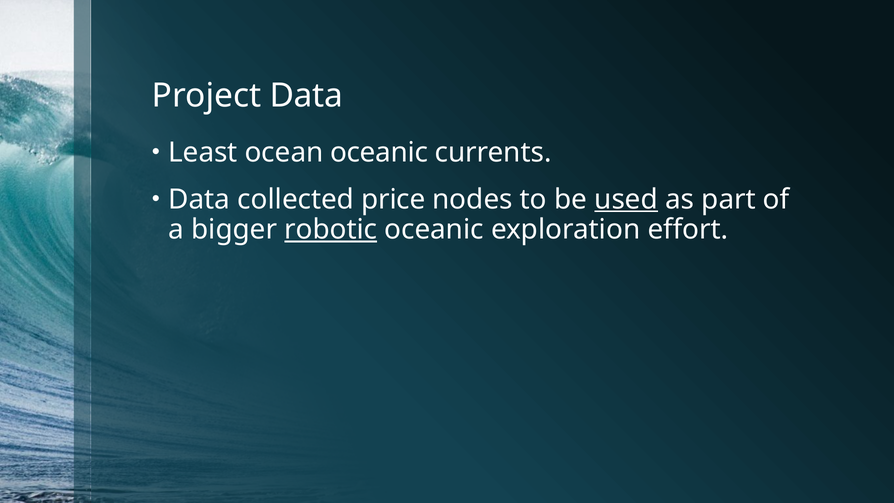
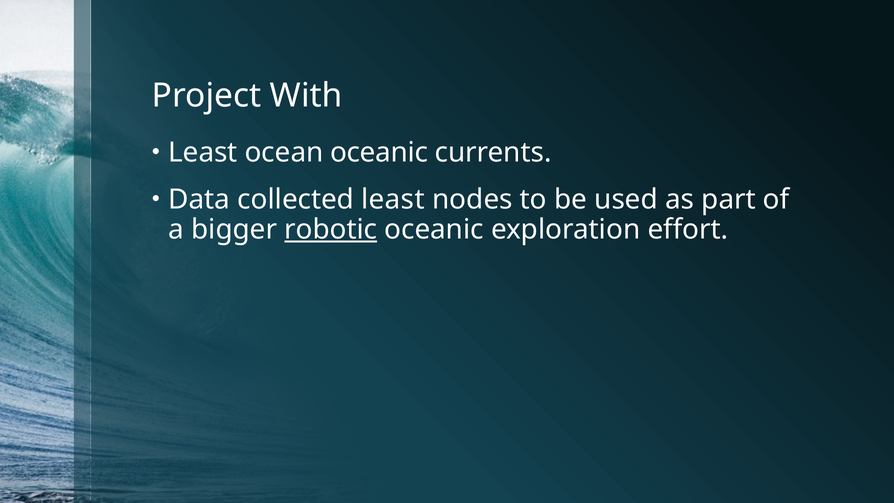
Project Data: Data -> With
collected price: price -> least
used underline: present -> none
